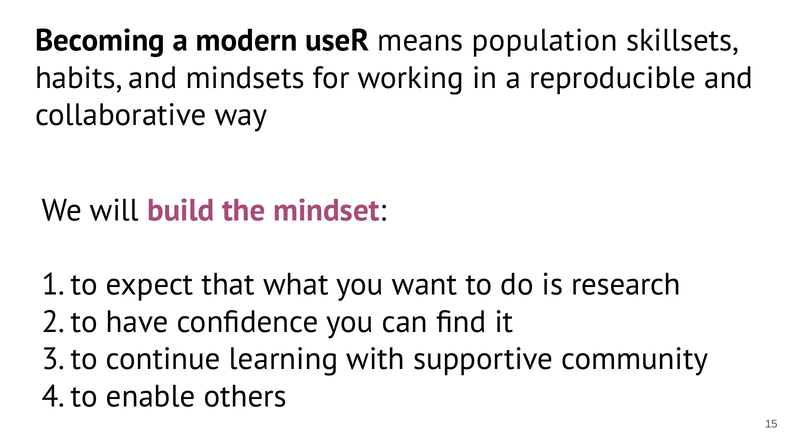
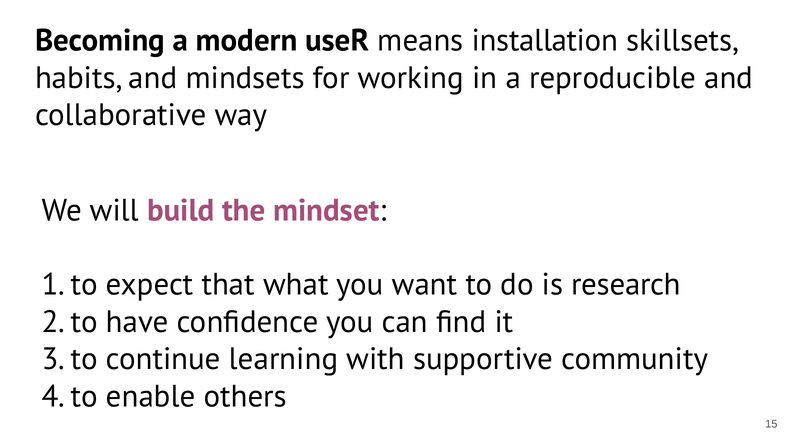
population: population -> installation
